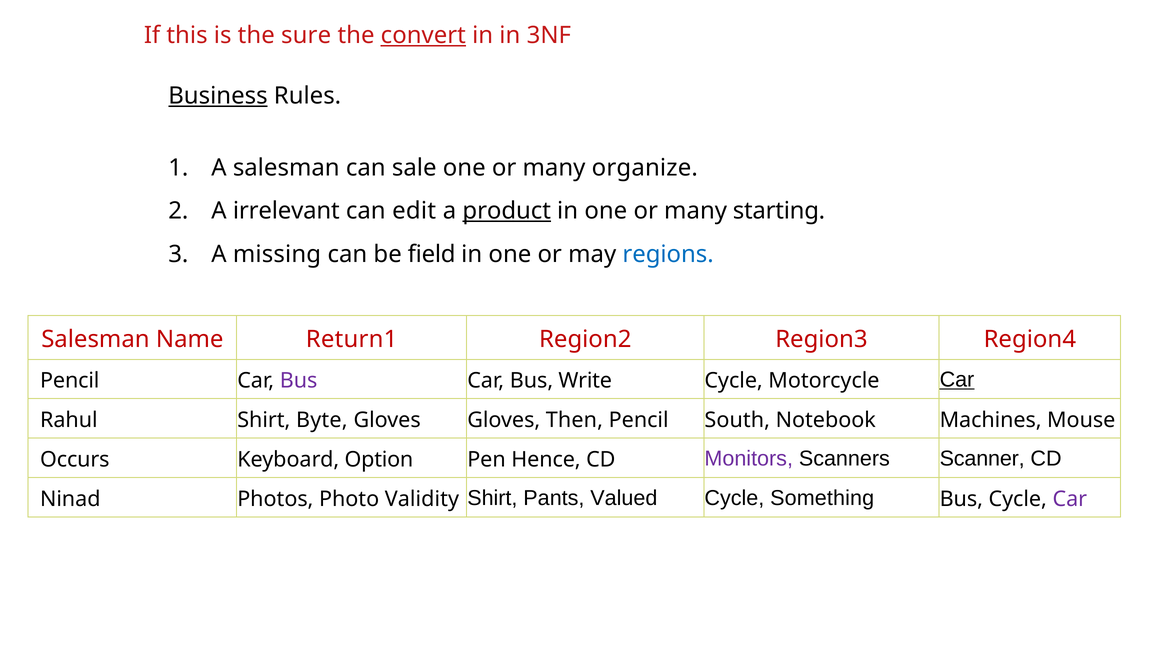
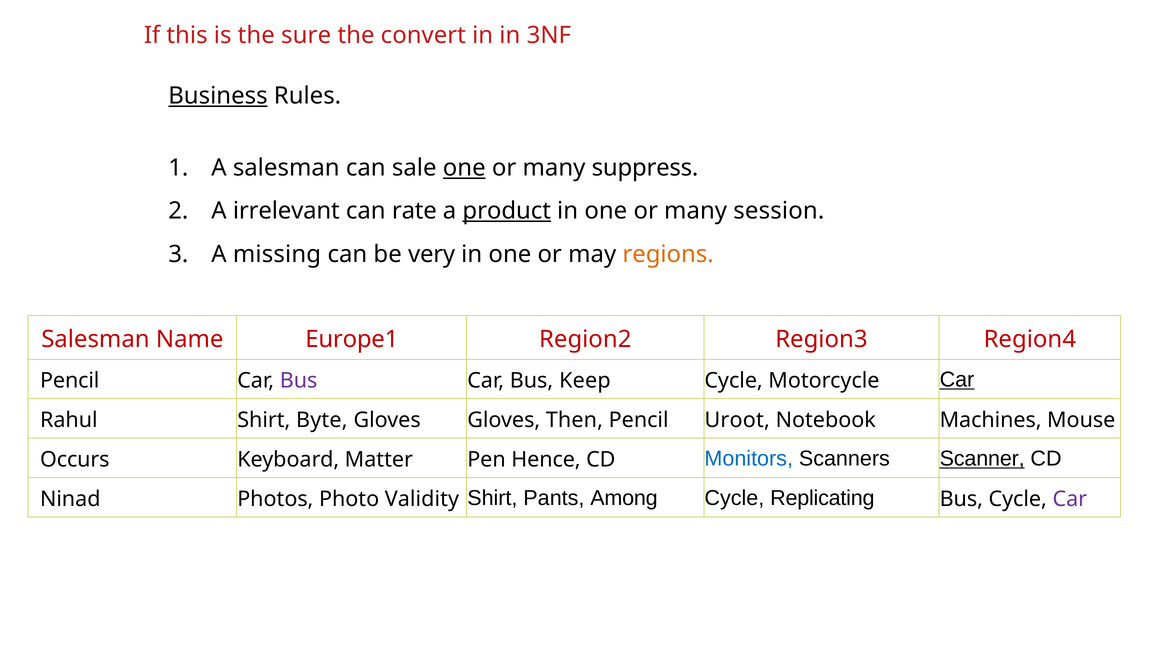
convert underline: present -> none
one at (464, 168) underline: none -> present
organize: organize -> suppress
edit: edit -> rate
starting: starting -> session
field: field -> very
regions colour: blue -> orange
Return1: Return1 -> Europe1
Write: Write -> Keep
South: South -> Uroot
Option: Option -> Matter
Monitors colour: purple -> blue
Scanner underline: none -> present
Valued: Valued -> Among
Something: Something -> Replicating
